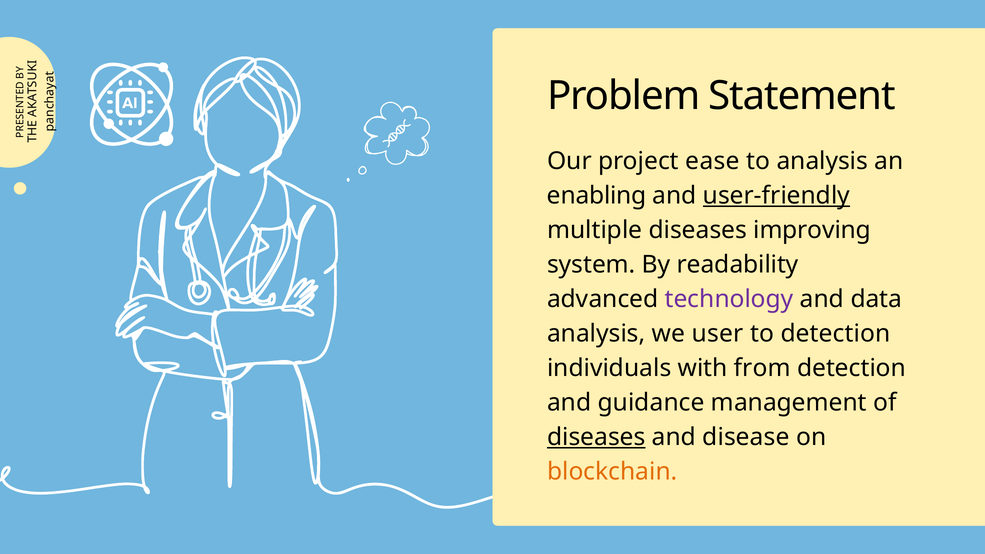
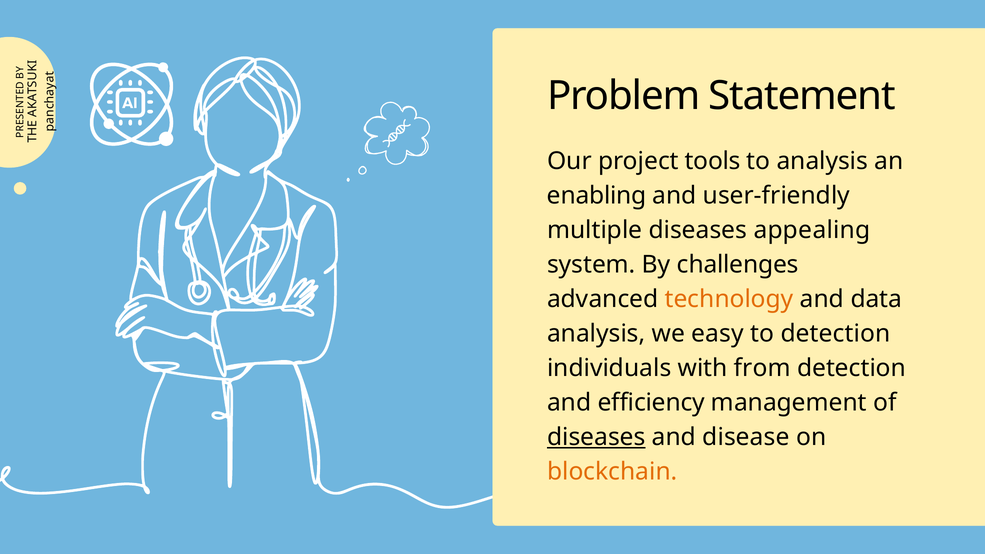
ease: ease -> tools
user-friendly underline: present -> none
improving: improving -> appealing
readability: readability -> challenges
technology colour: purple -> orange
user: user -> easy
guidance: guidance -> efficiency
